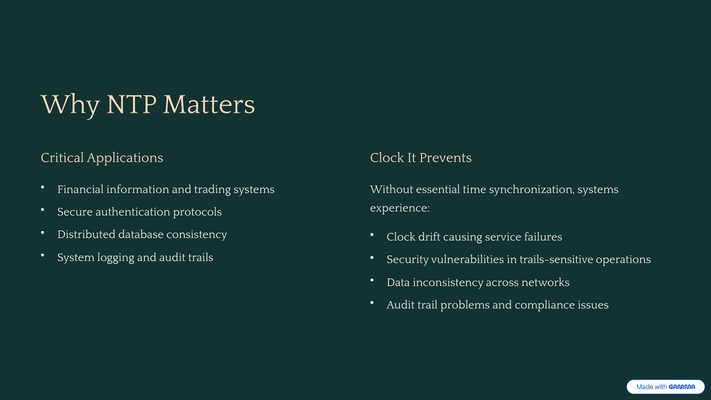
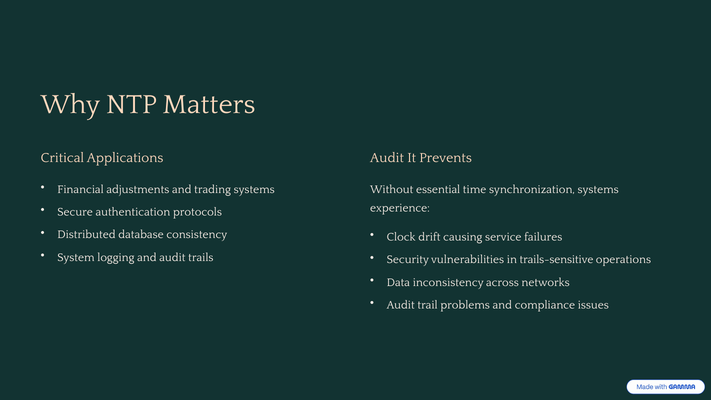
Clock at (387, 158): Clock -> Audit
information: information -> adjustments
